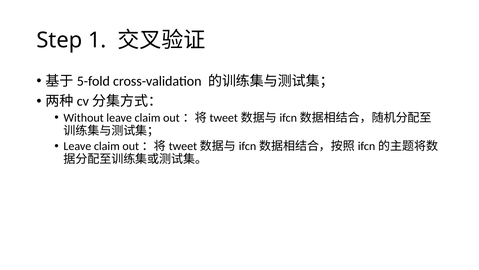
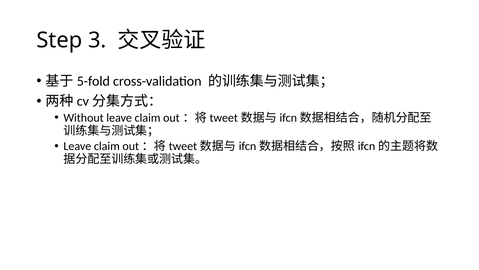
1: 1 -> 3
